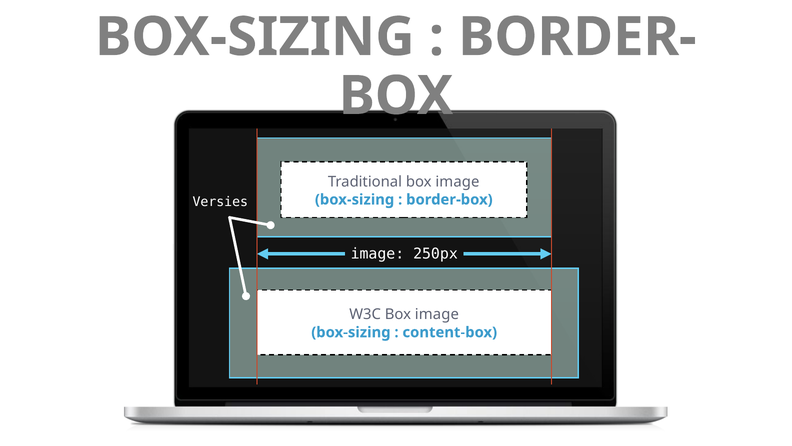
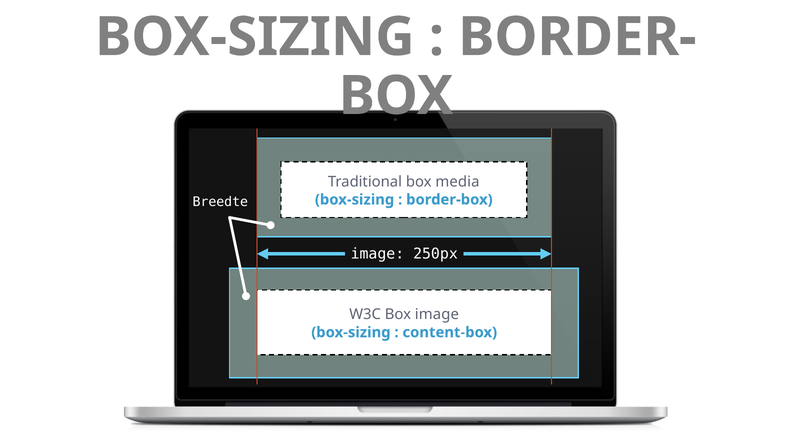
Traditional box image: image -> media
Versies: Versies -> Breedte
